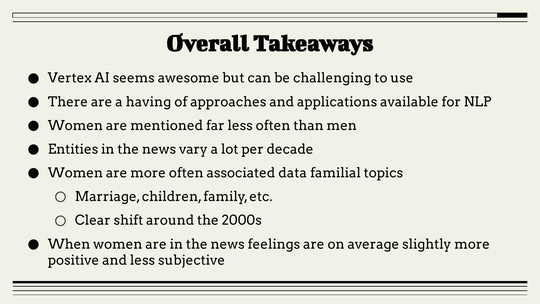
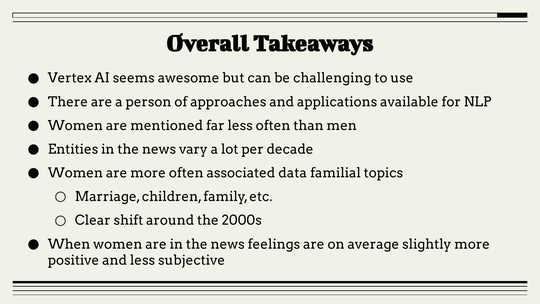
having: having -> person
